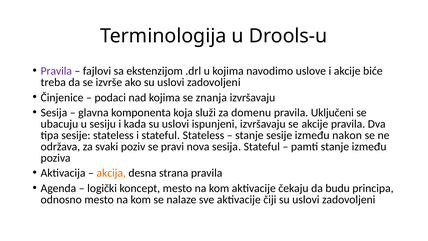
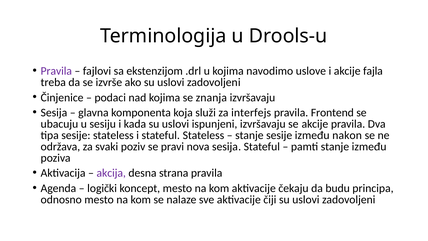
biće: biće -> fajla
domenu: domenu -> interfejs
Uključeni: Uključeni -> Frontend
akcija colour: orange -> purple
